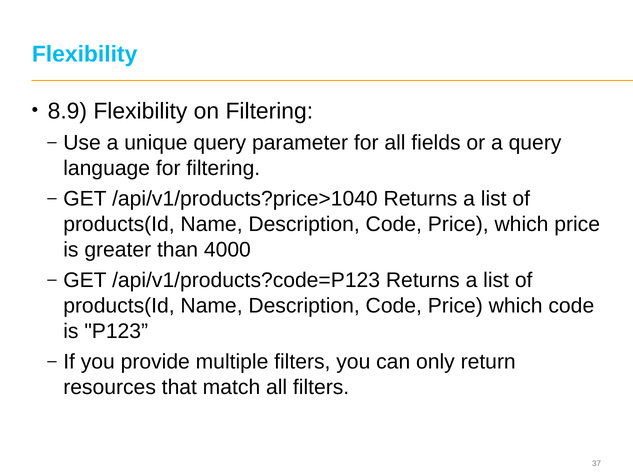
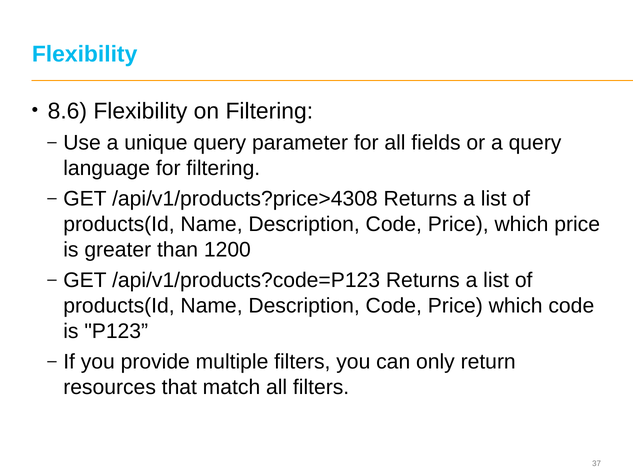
8.9: 8.9 -> 8.6
/api/v1/products?price>1040: /api/v1/products?price>1040 -> /api/v1/products?price>4308
4000: 4000 -> 1200
